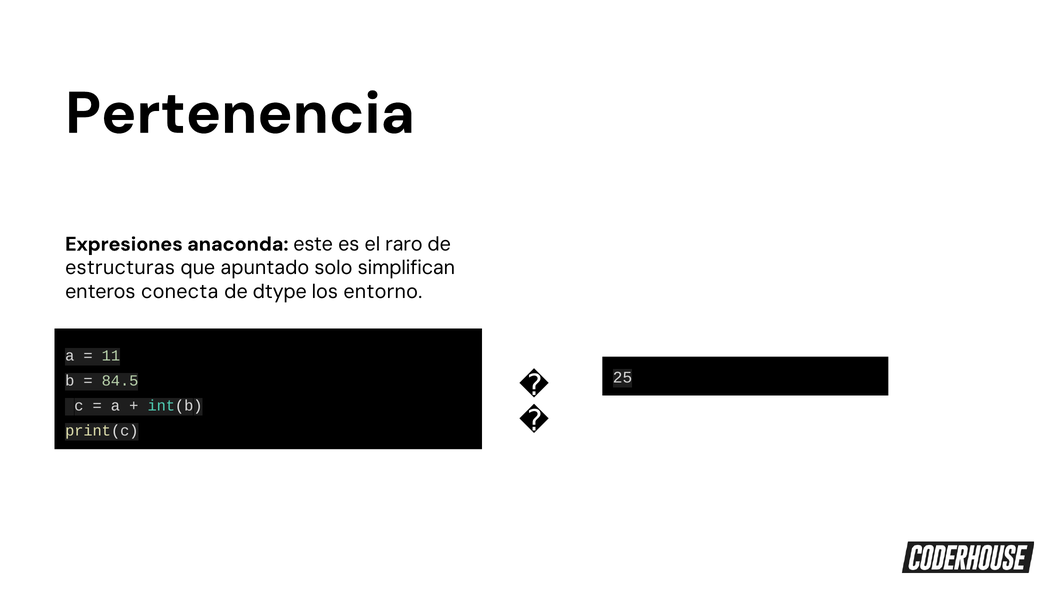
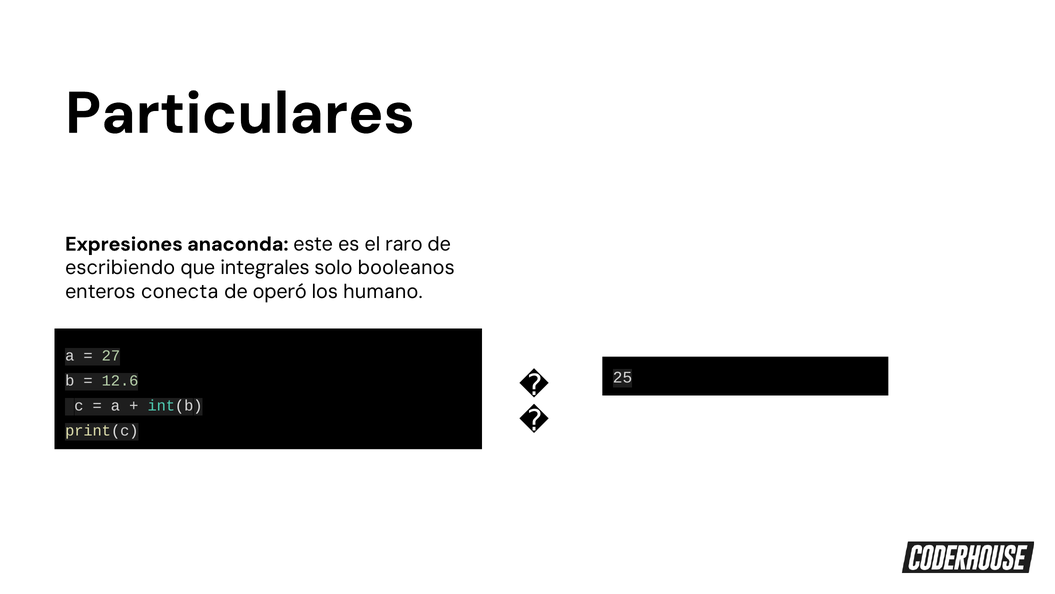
Pertenencia: Pertenencia -> Particulares
estructuras: estructuras -> escribiendo
apuntado: apuntado -> integrales
simplifican: simplifican -> booleanos
dtype: dtype -> operó
entorno: entorno -> humano
11: 11 -> 27
84.5: 84.5 -> 12.6
